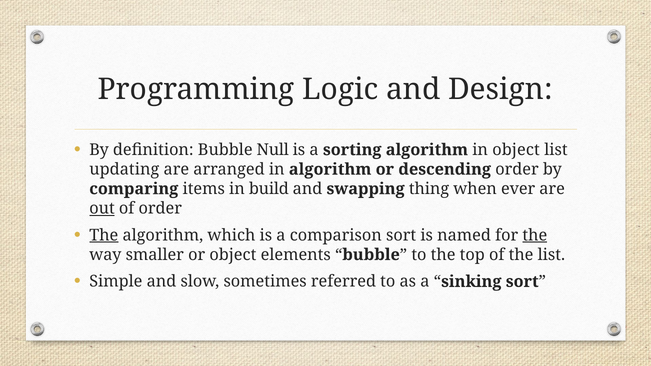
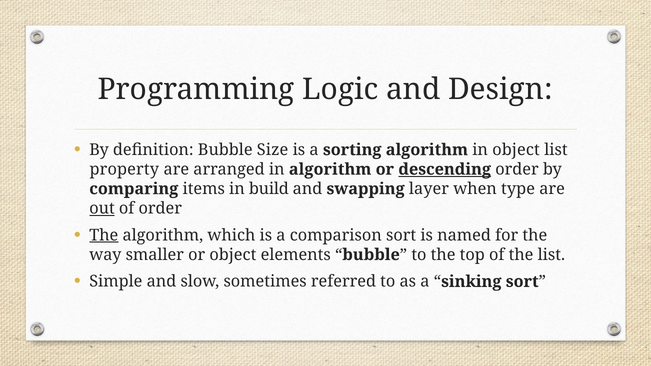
Null: Null -> Size
updating: updating -> property
descending underline: none -> present
thing: thing -> layer
ever: ever -> type
the at (535, 235) underline: present -> none
